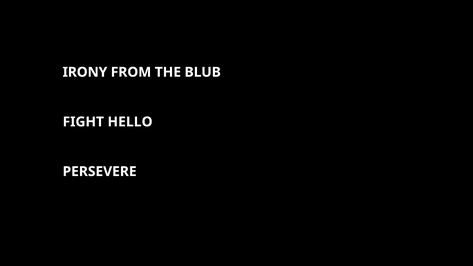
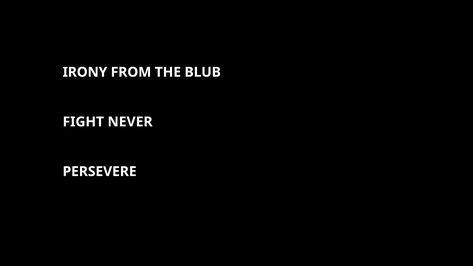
HELLO: HELLO -> NEVER
